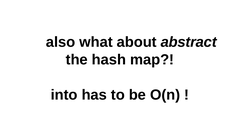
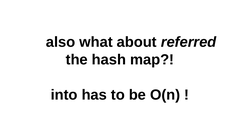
abstract: abstract -> referred
